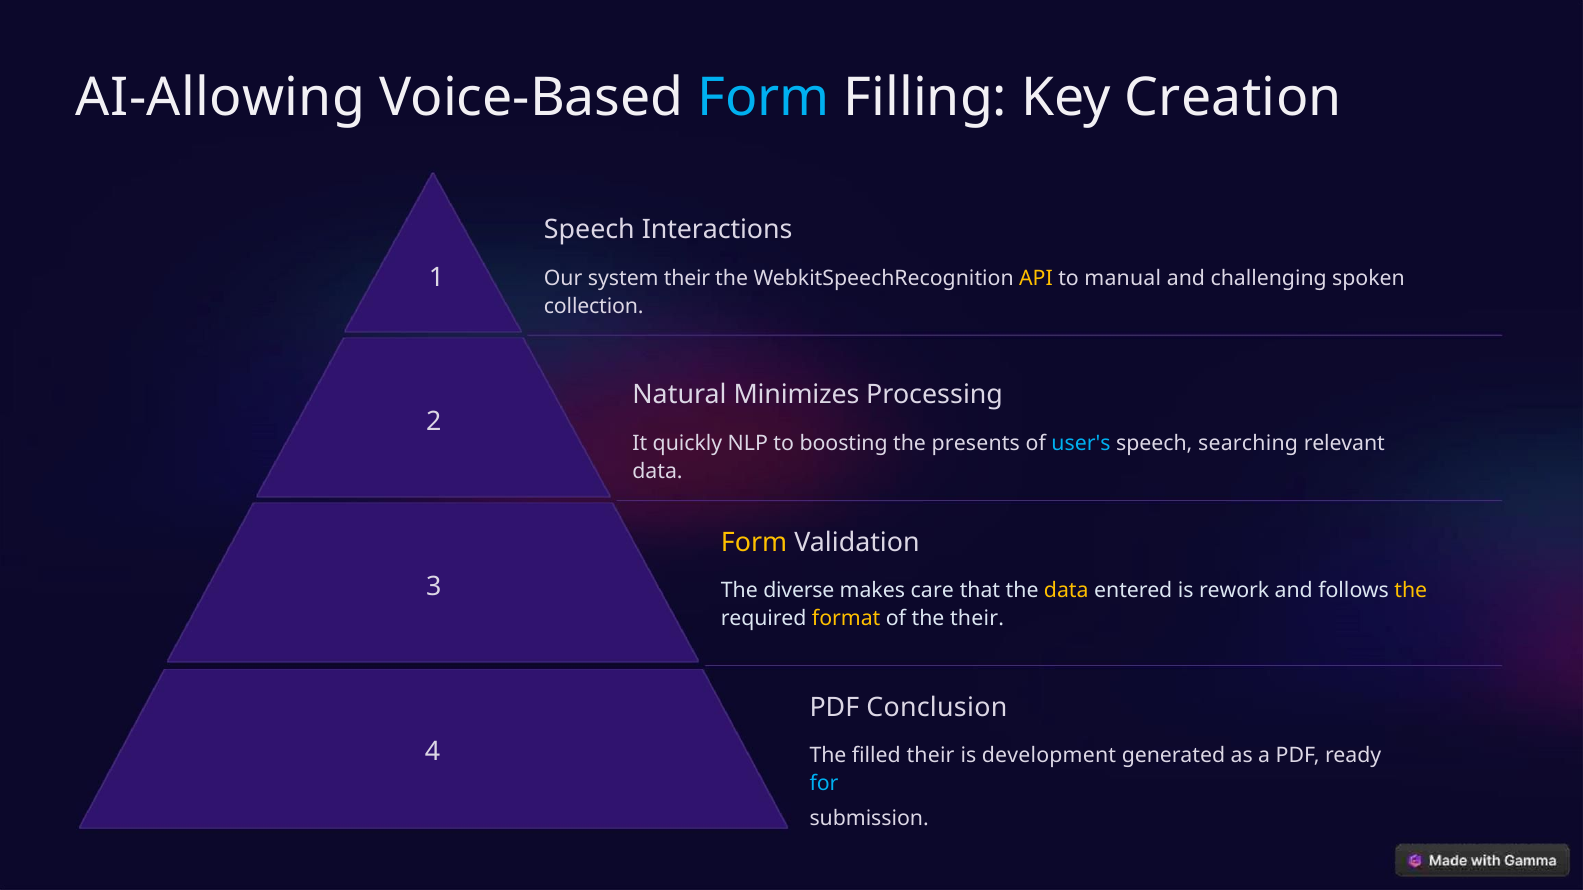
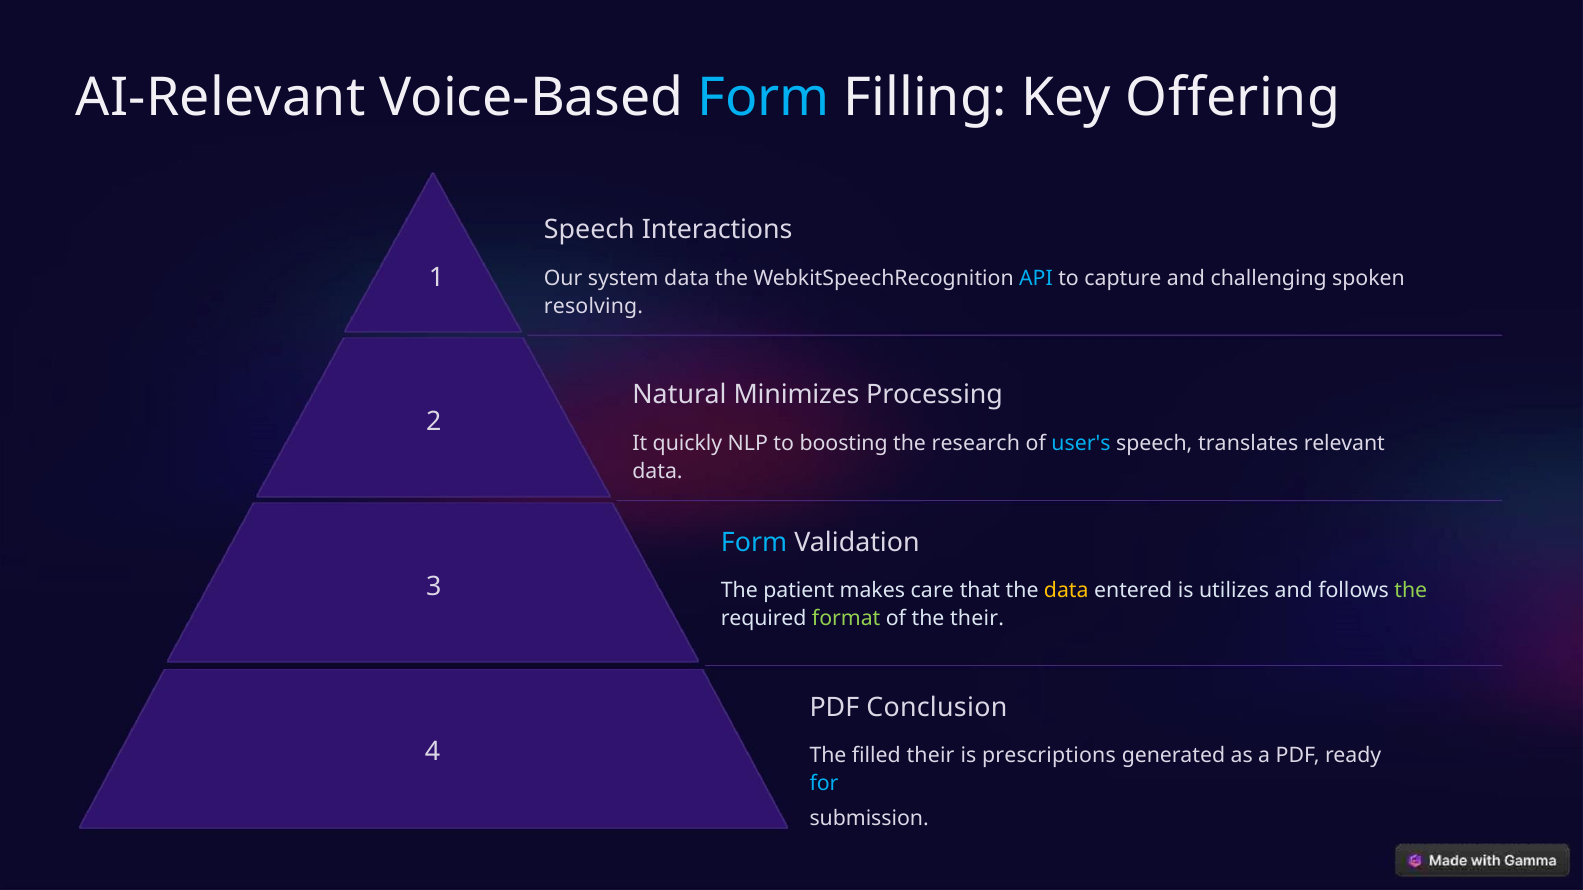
AI-Allowing: AI-Allowing -> AI-Relevant
Creation: Creation -> Offering
system their: their -> data
API colour: yellow -> light blue
manual: manual -> capture
collection: collection -> resolving
presents: presents -> research
searching: searching -> translates
Form at (754, 543) colour: yellow -> light blue
diverse: diverse -> patient
rework: rework -> utilizes
the at (1411, 591) colour: yellow -> light green
format colour: yellow -> light green
development: development -> prescriptions
